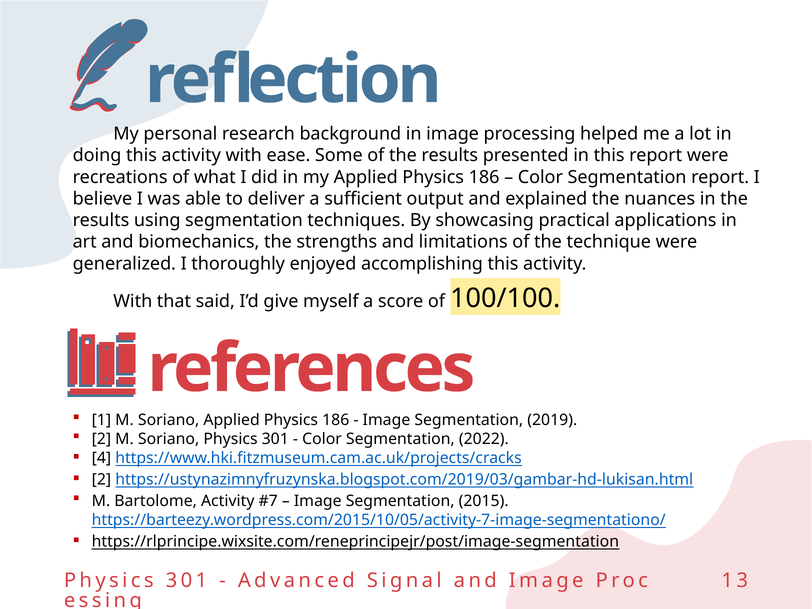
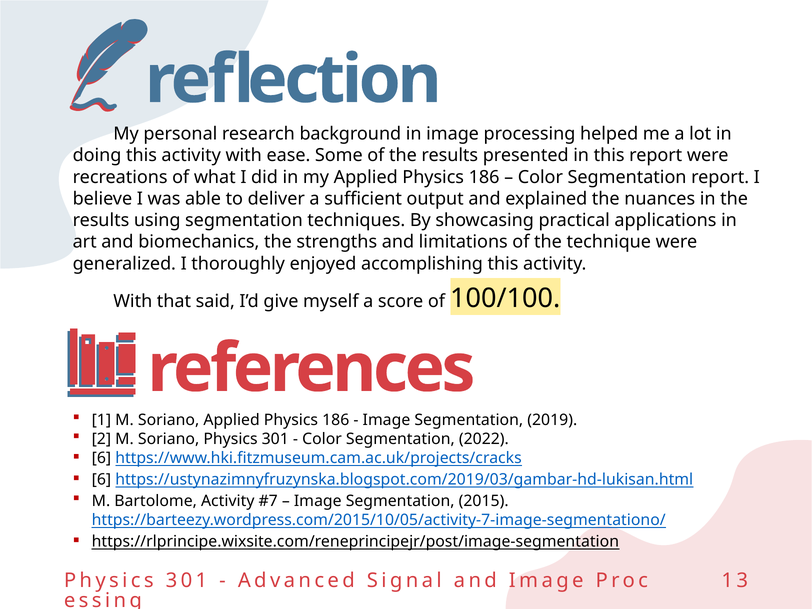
4 at (101, 458): 4 -> 6
2 at (101, 480): 2 -> 6
